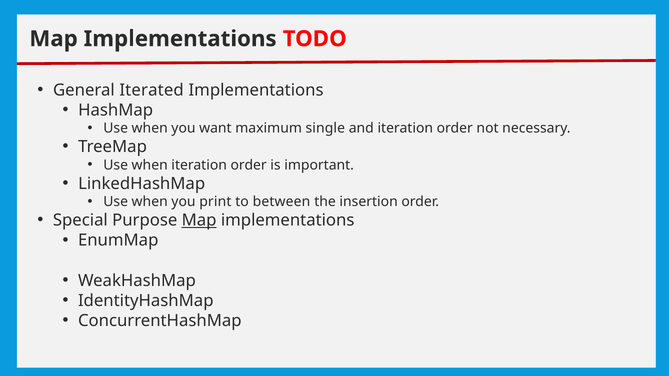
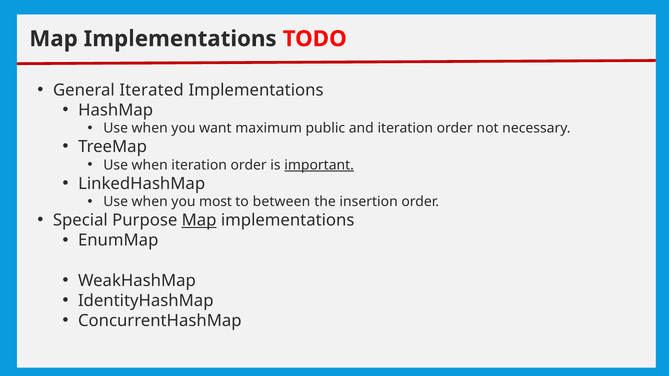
single: single -> public
important underline: none -> present
print: print -> most
